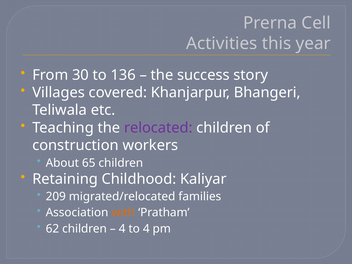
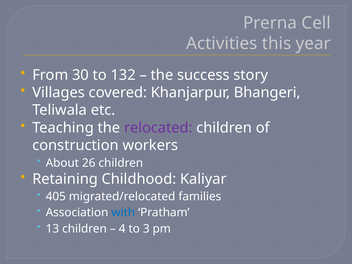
136: 136 -> 132
65: 65 -> 26
209: 209 -> 405
with colour: orange -> blue
62: 62 -> 13
to 4: 4 -> 3
